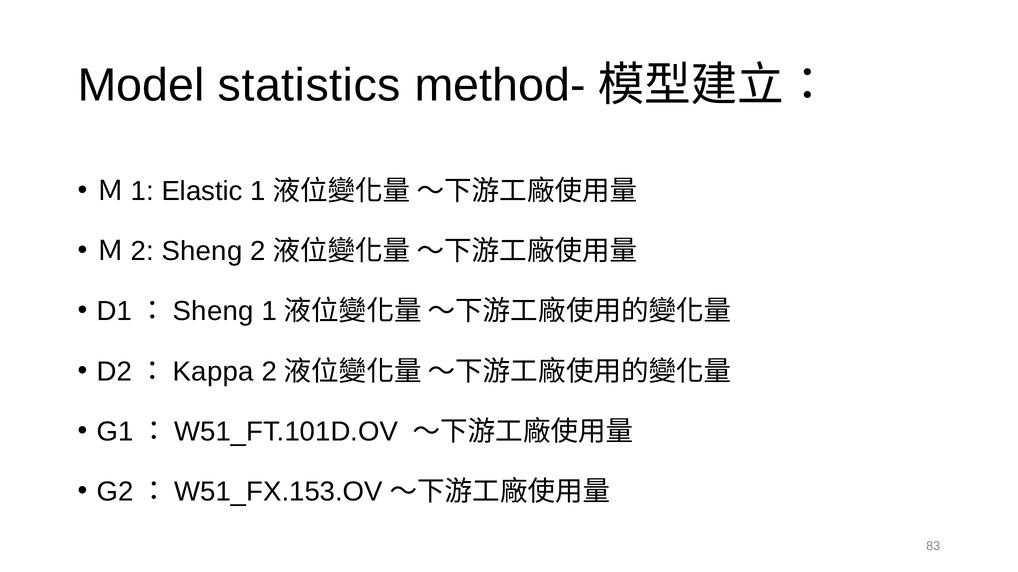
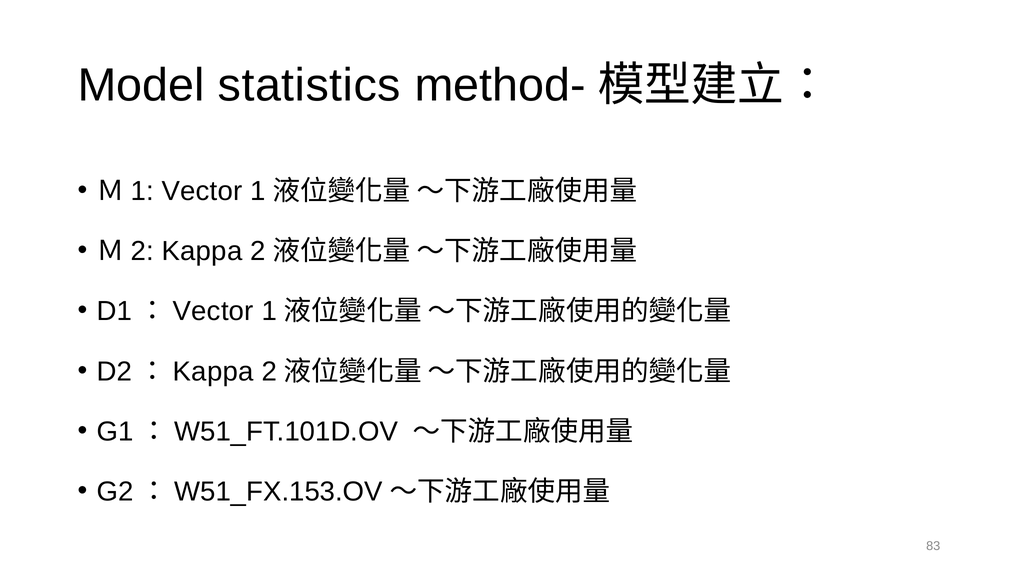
Elastic at (202, 191): Elastic -> Vector
Sheng at (202, 251): Sheng -> Kappa
Sheng at (213, 312): Sheng -> Vector
